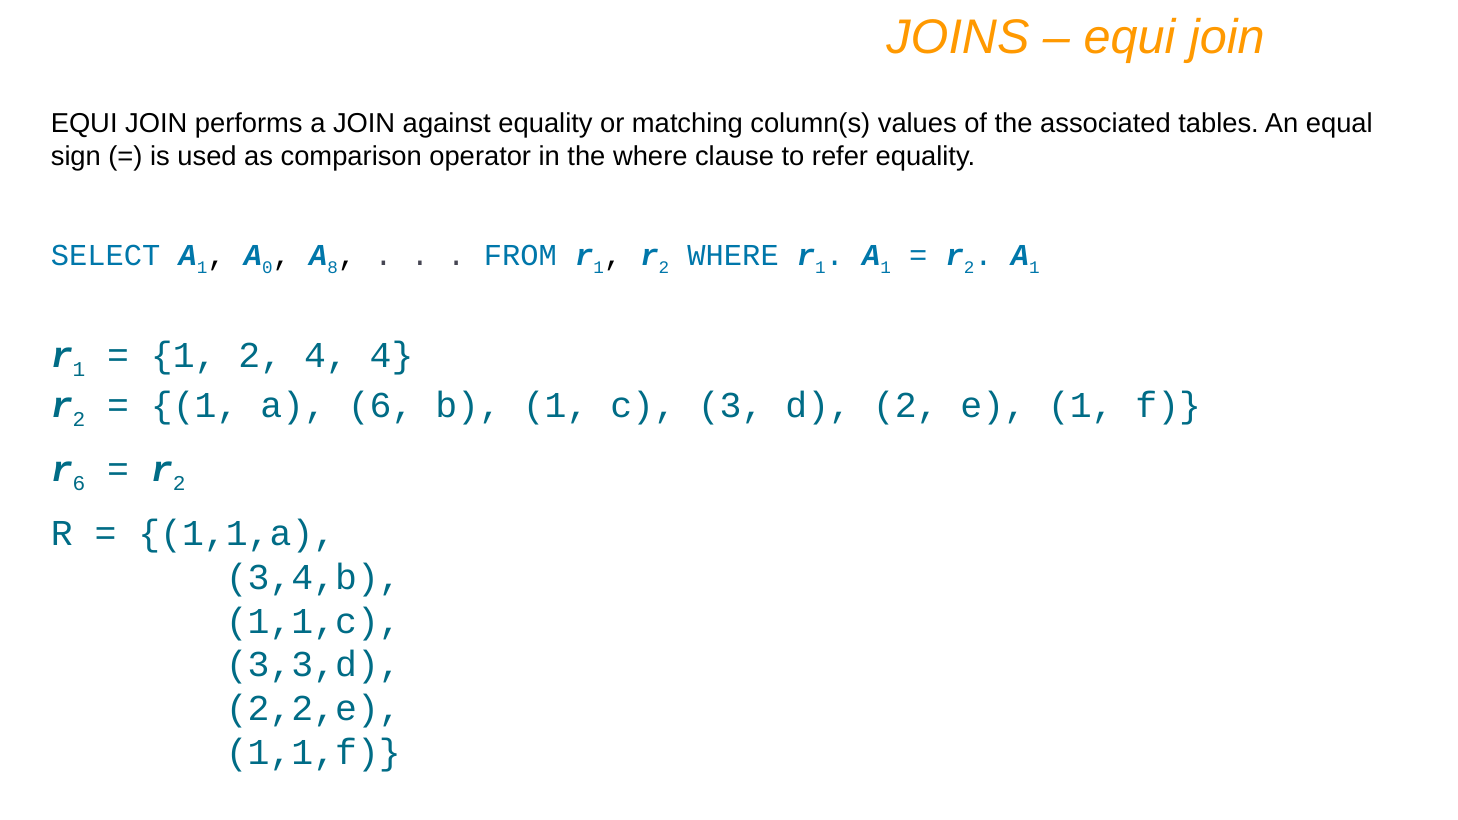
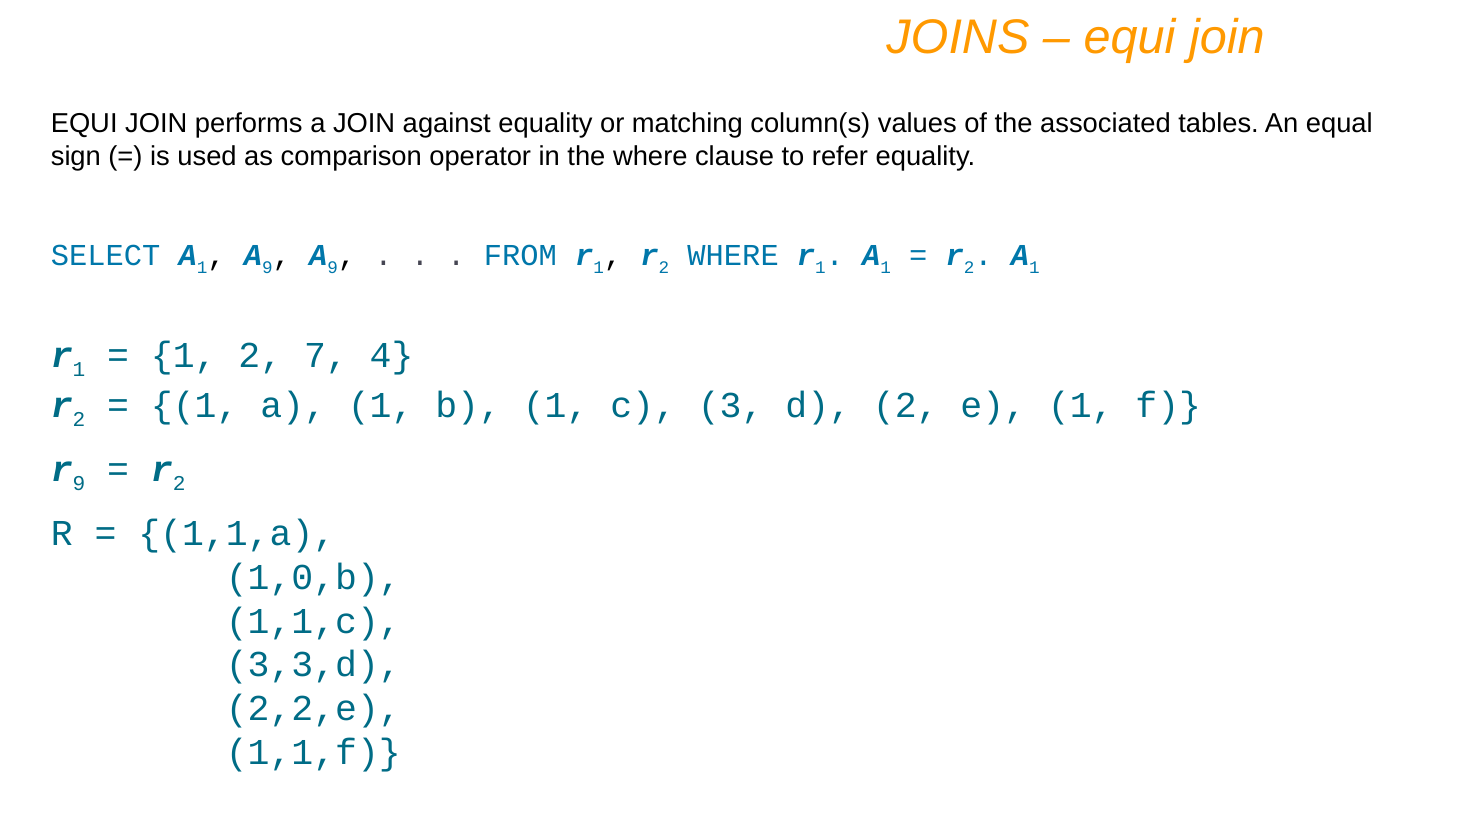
0 at (267, 268): 0 -> 9
8 at (333, 268): 8 -> 9
2 4: 4 -> 7
1 a 6: 6 -> 1
r 6: 6 -> 9
3,4,b: 3,4,b -> 1,0,b
